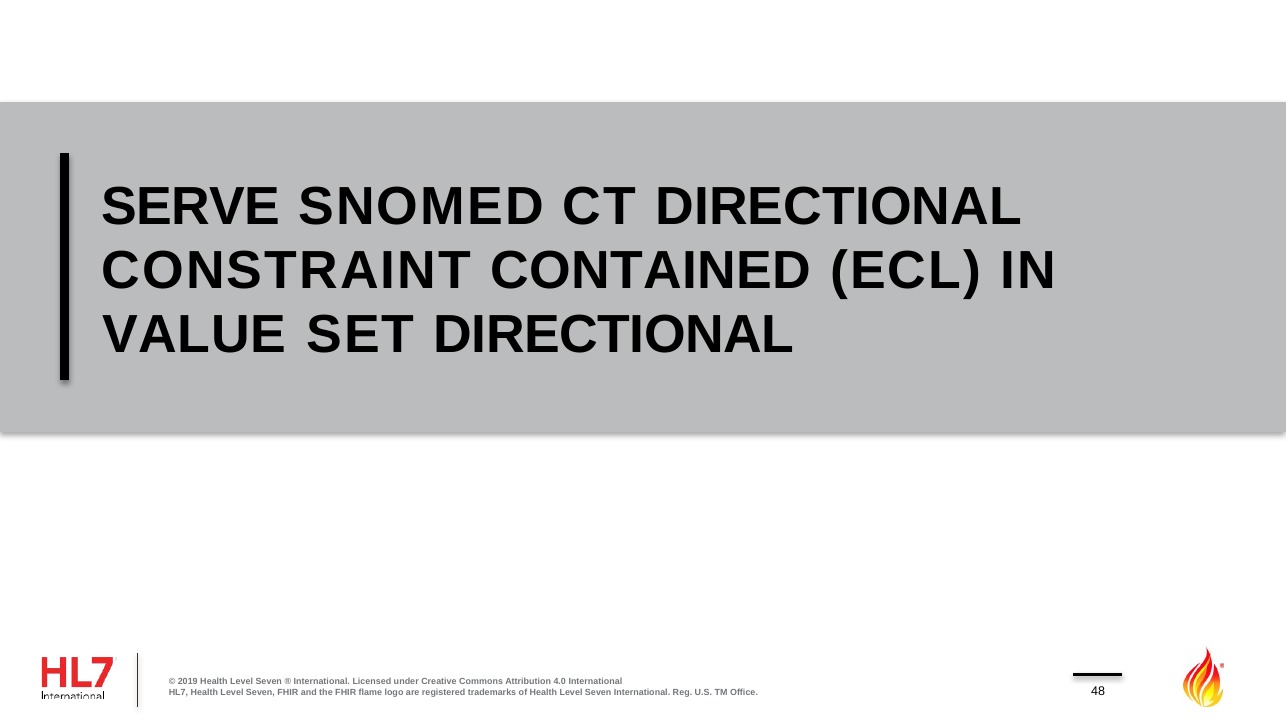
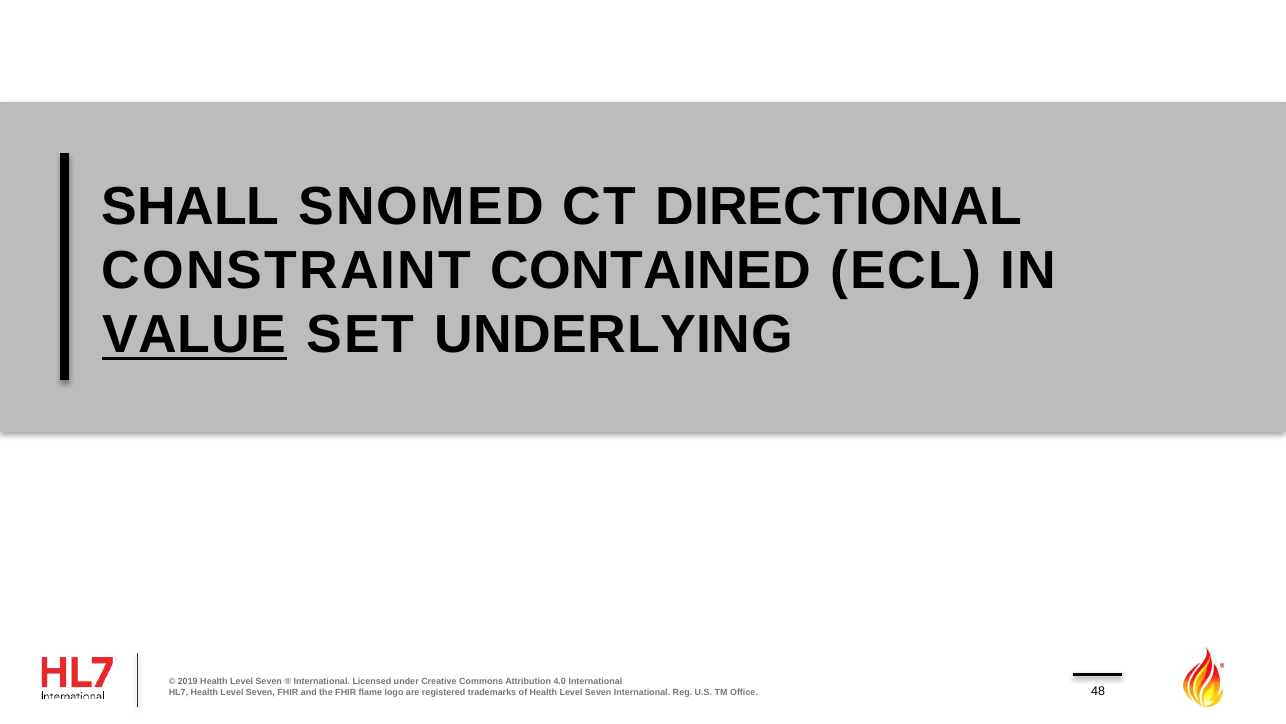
SERVE: SERVE -> SHALL
VALUE underline: none -> present
SET DIRECTIONAL: DIRECTIONAL -> UNDERLYING
